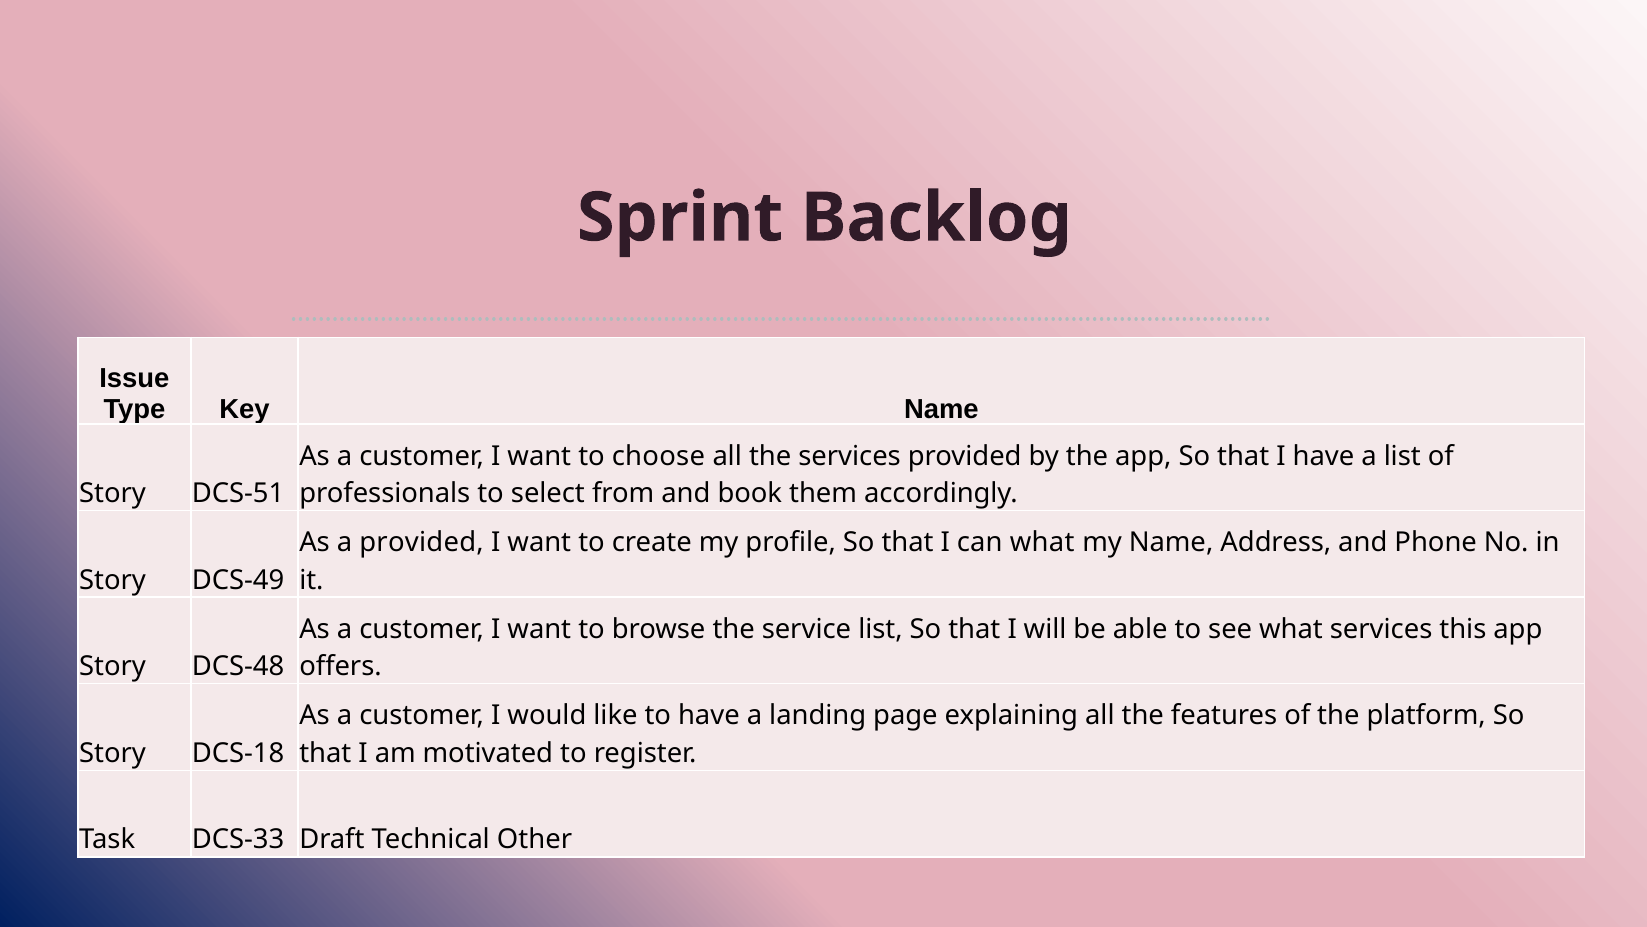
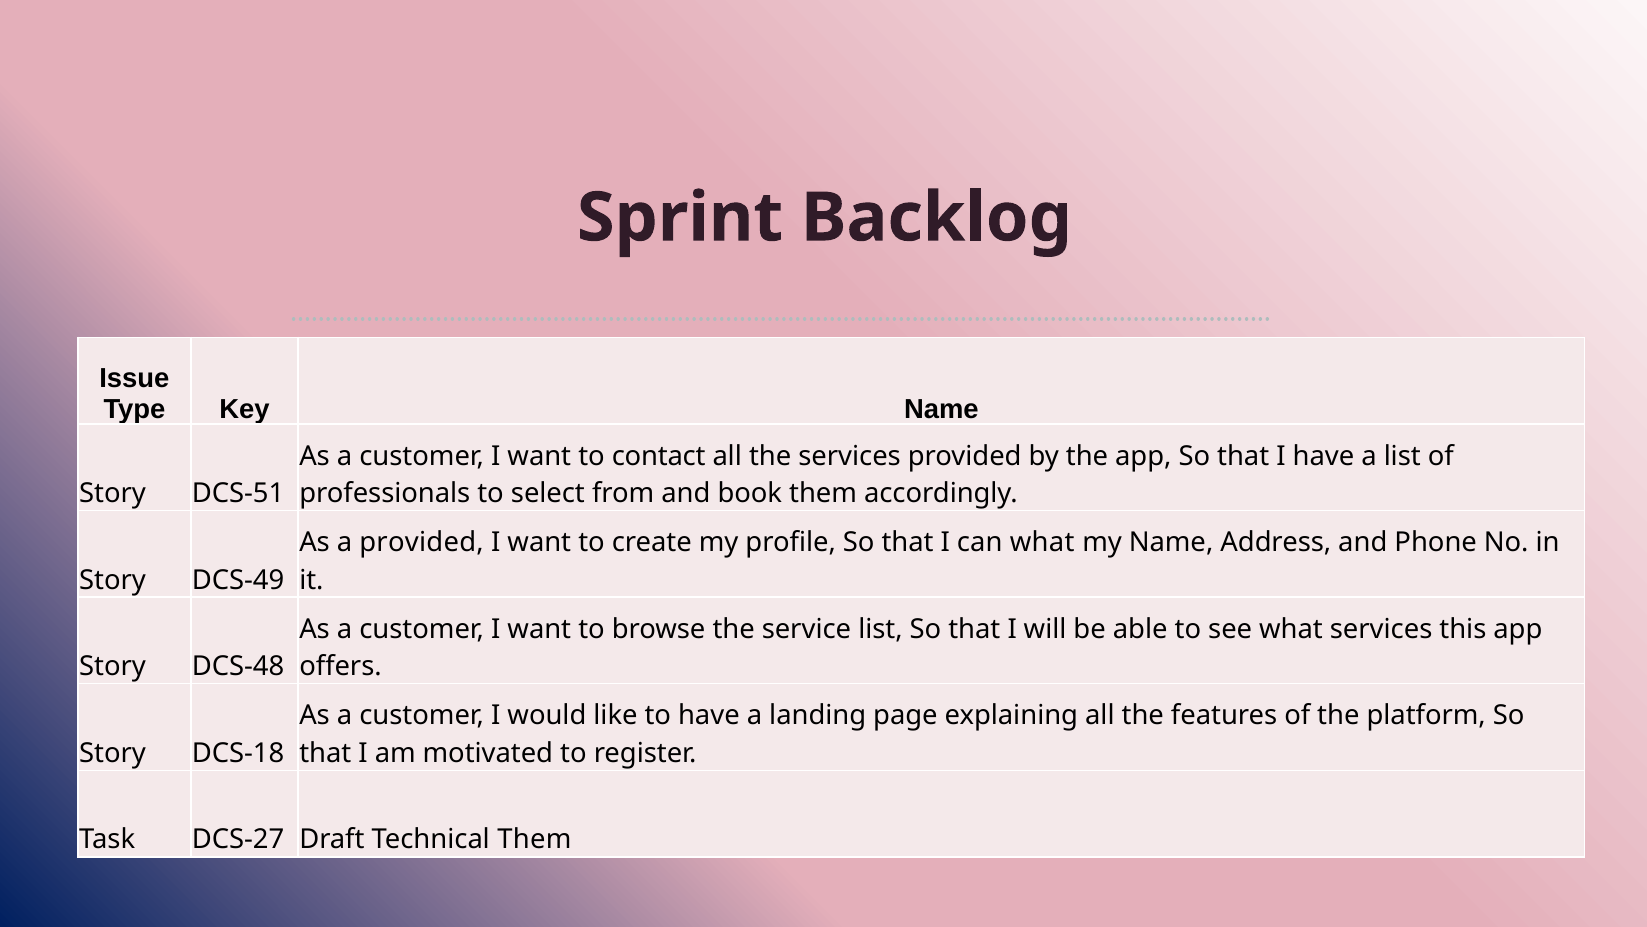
choose: choose -> contact
DCS-33: DCS-33 -> DCS-27
Technical Other: Other -> Them
